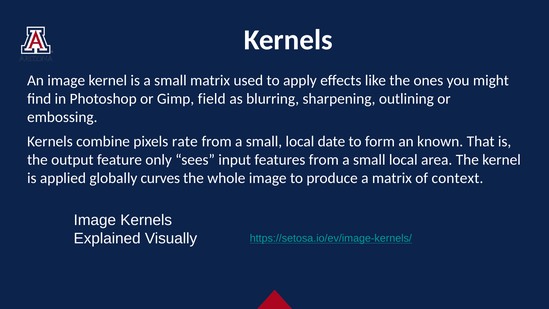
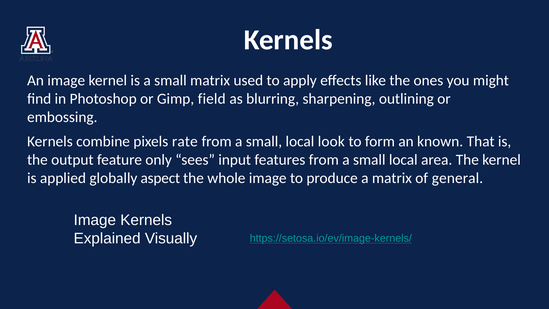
date: date -> look
curves: curves -> aspect
context: context -> general
